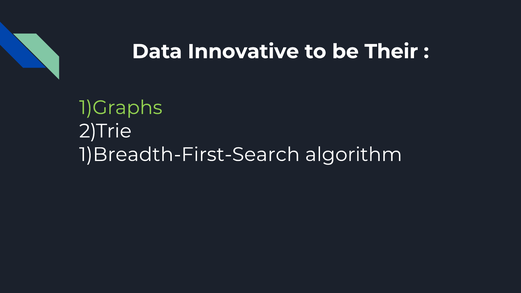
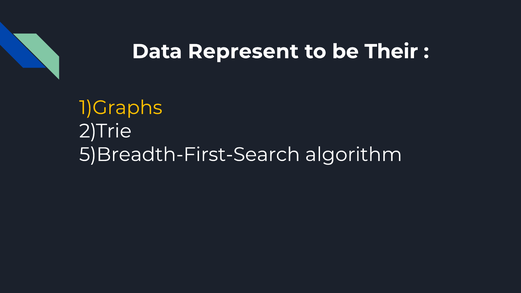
Innovative: Innovative -> Represent
1)Graphs colour: light green -> yellow
1)Breadth-First-Search: 1)Breadth-First-Search -> 5)Breadth-First-Search
